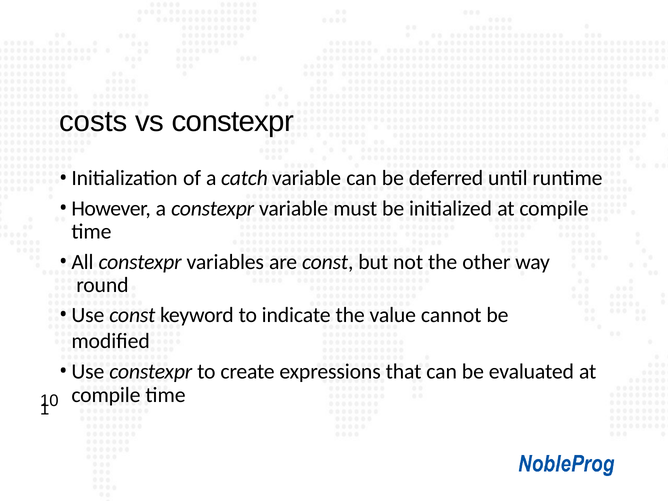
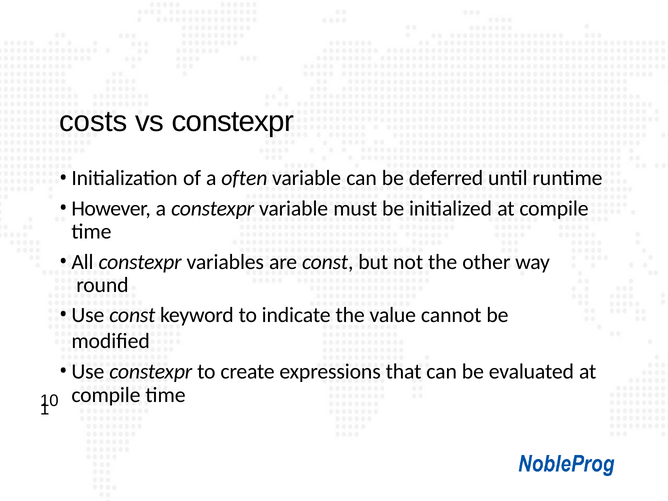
catch: catch -> often
